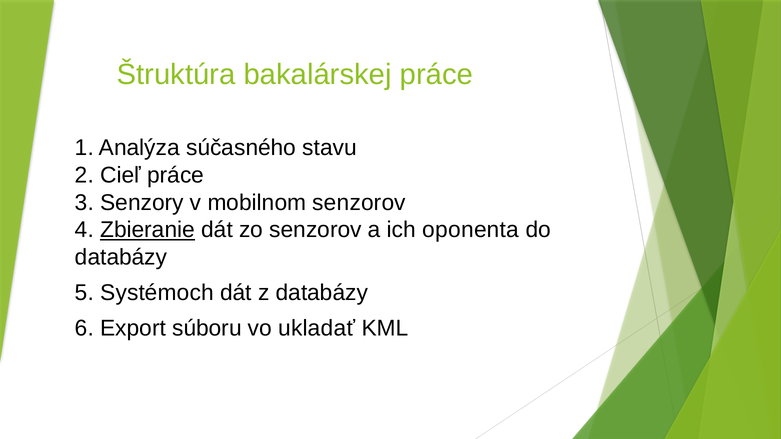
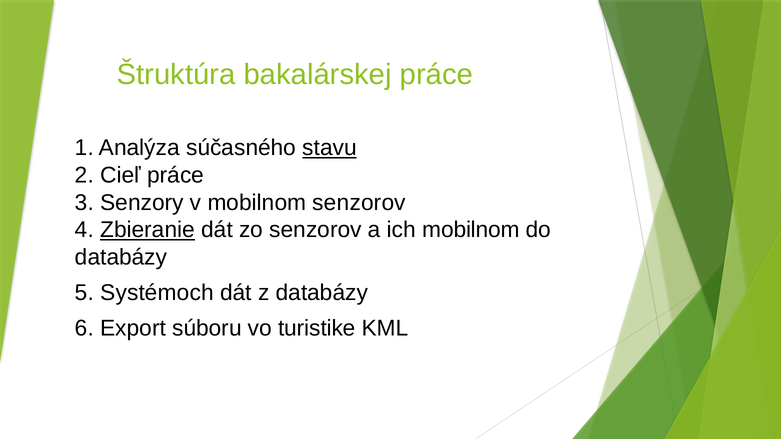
stavu underline: none -> present
ich oponenta: oponenta -> mobilnom
ukladať: ukladať -> turistike
